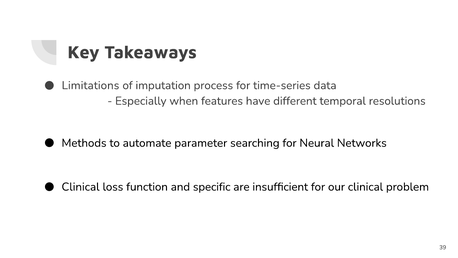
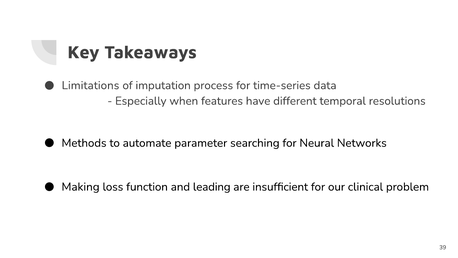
Clinical at (81, 187): Clinical -> Making
specific: specific -> leading
